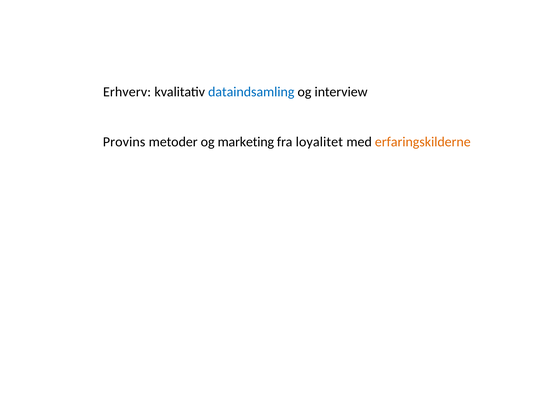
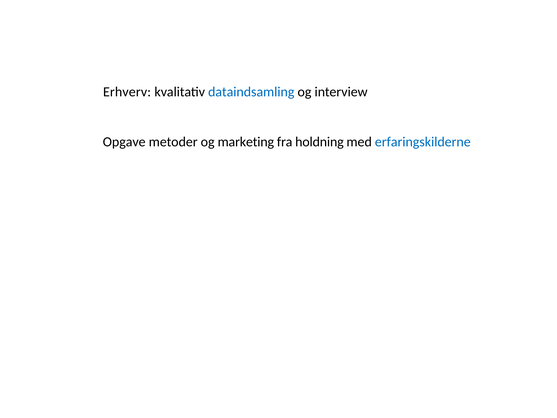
Provins: Provins -> Opgave
loyalitet: loyalitet -> holdning
erfaringskilderne colour: orange -> blue
